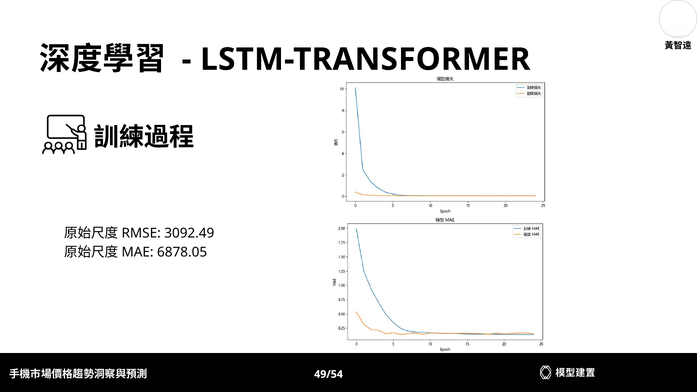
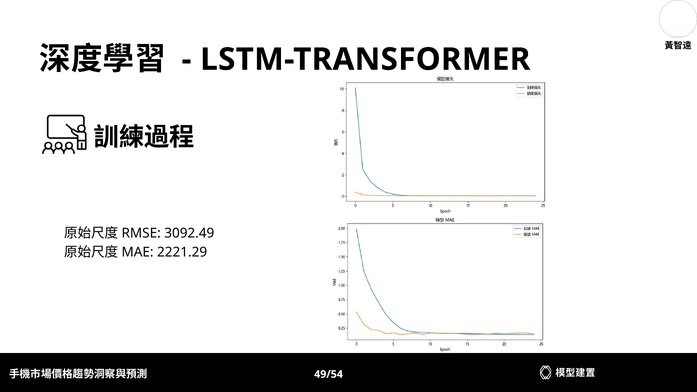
6878.05: 6878.05 -> 2221.29
